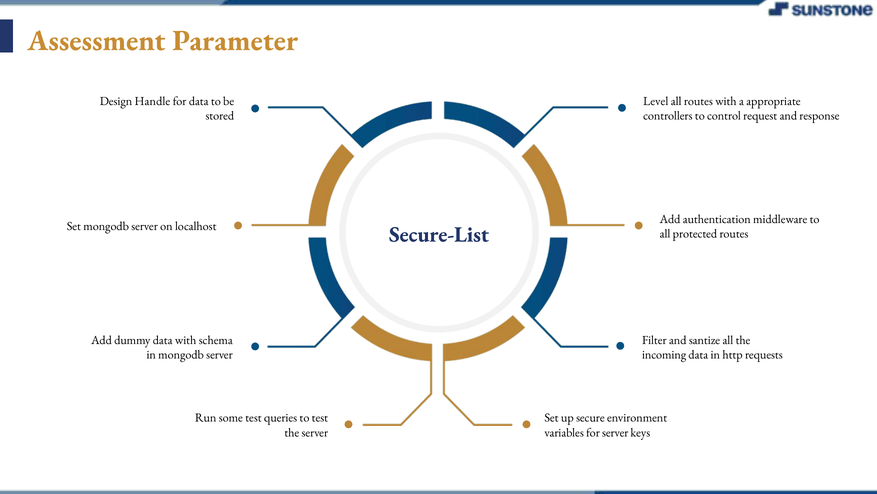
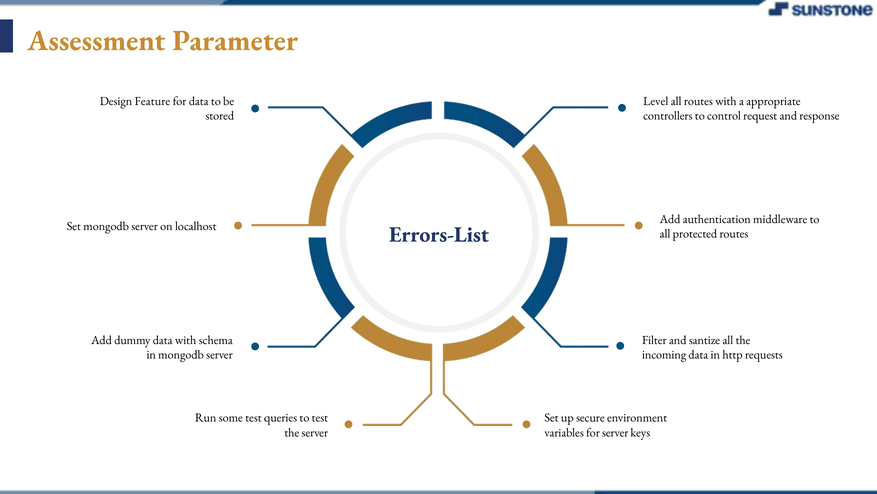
Handle: Handle -> Feature
Secure-List: Secure-List -> Errors-List
